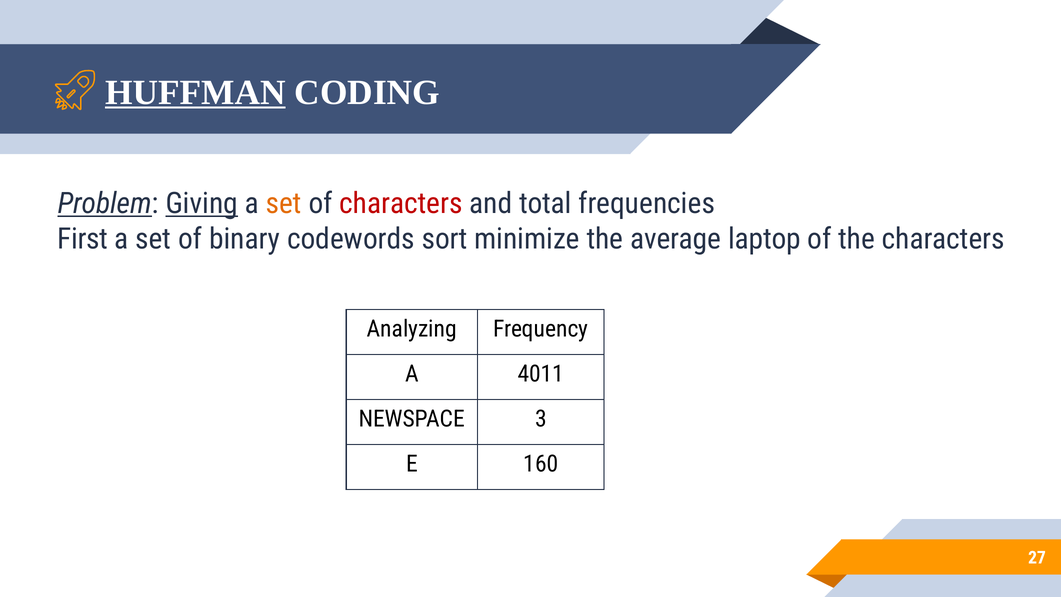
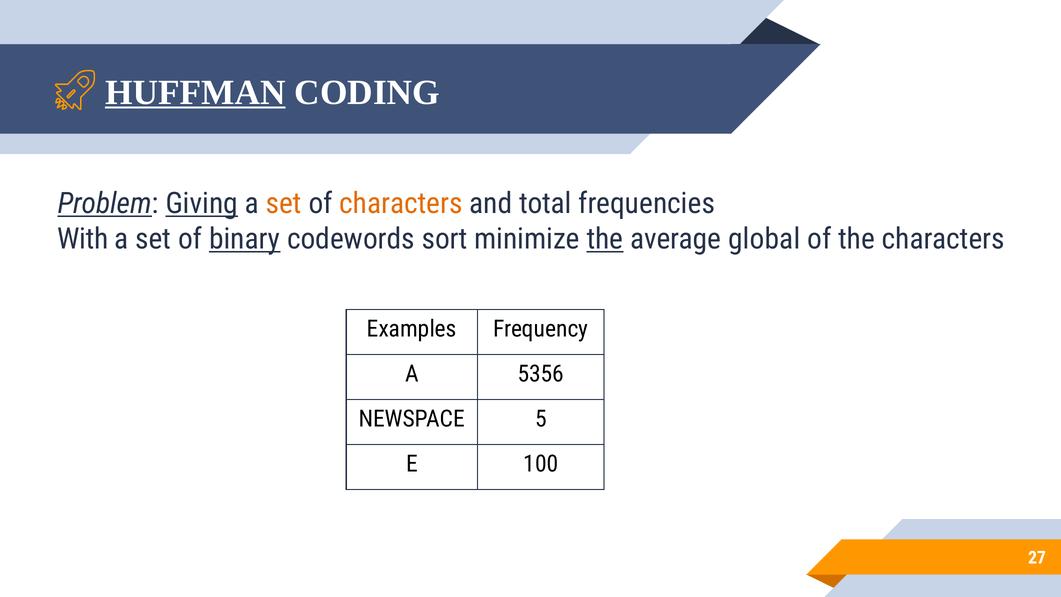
characters at (401, 204) colour: red -> orange
First: First -> With
binary underline: none -> present
the at (605, 239) underline: none -> present
laptop: laptop -> global
Analyzing: Analyzing -> Examples
4011: 4011 -> 5356
3: 3 -> 5
160: 160 -> 100
